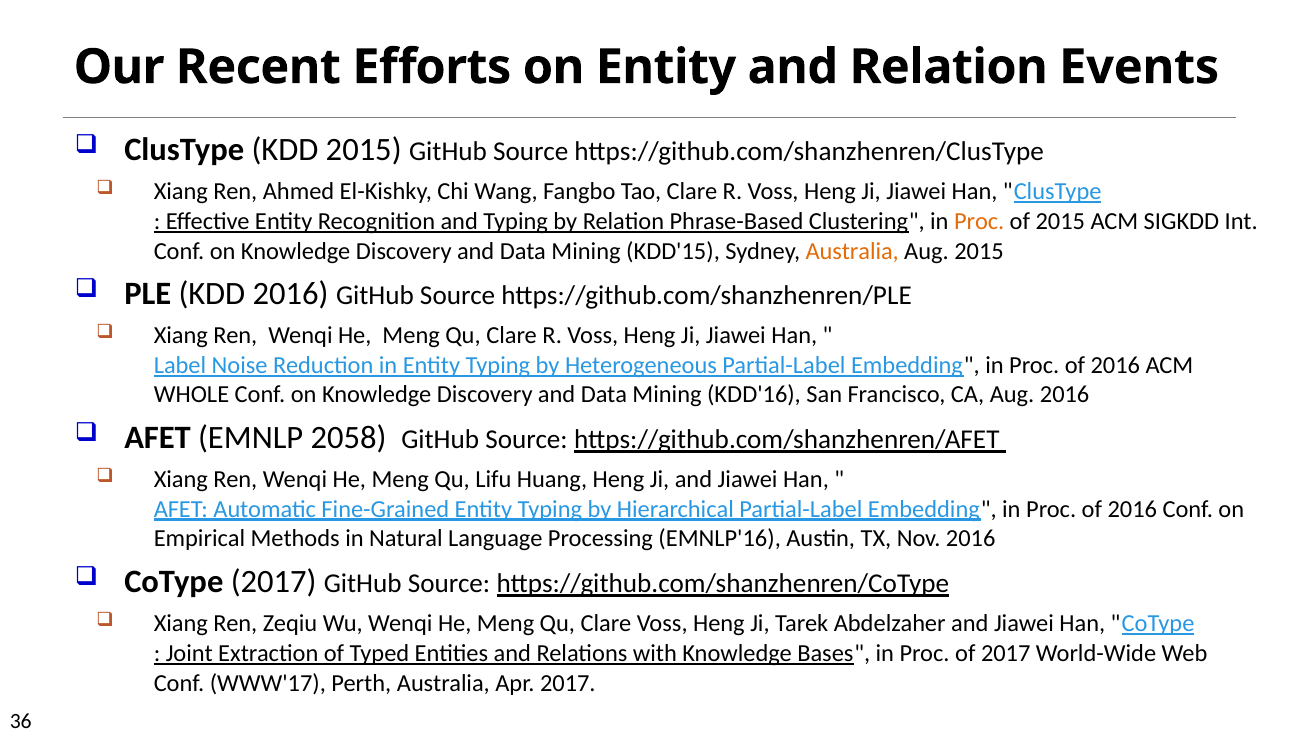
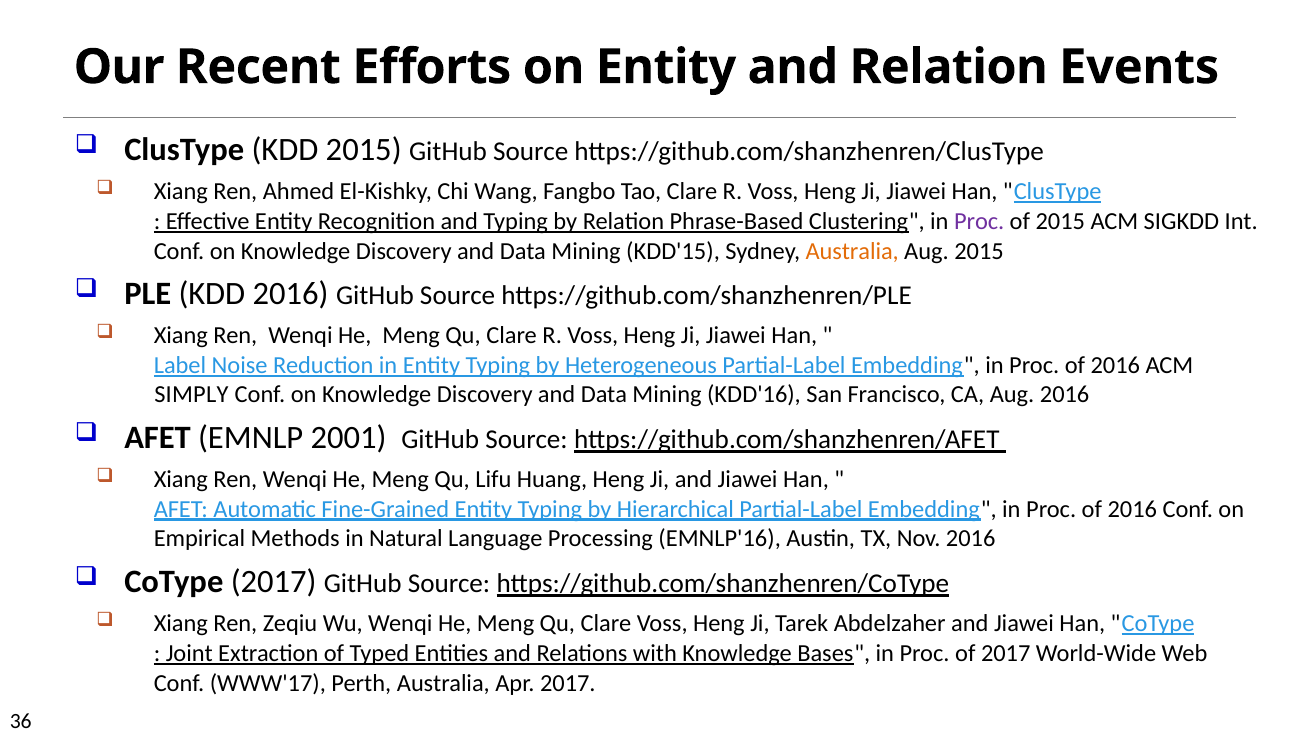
Proc at (979, 221) colour: orange -> purple
WHOLE: WHOLE -> SIMPLY
2058: 2058 -> 2001
